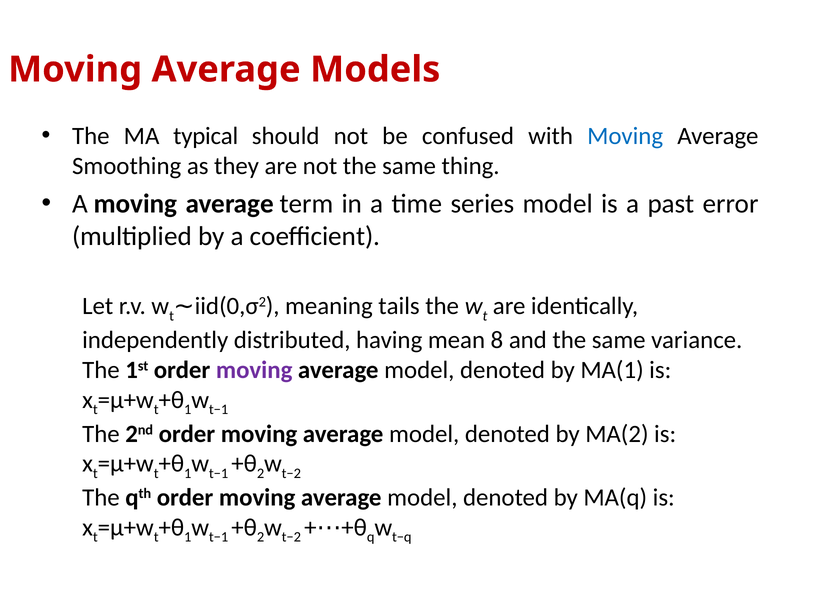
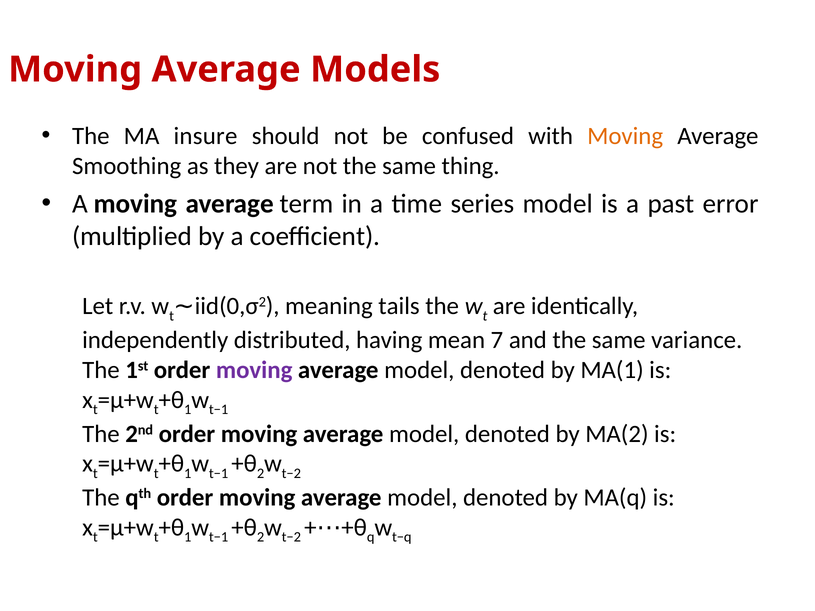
typical: typical -> insure
Moving at (625, 136) colour: blue -> orange
8: 8 -> 7
